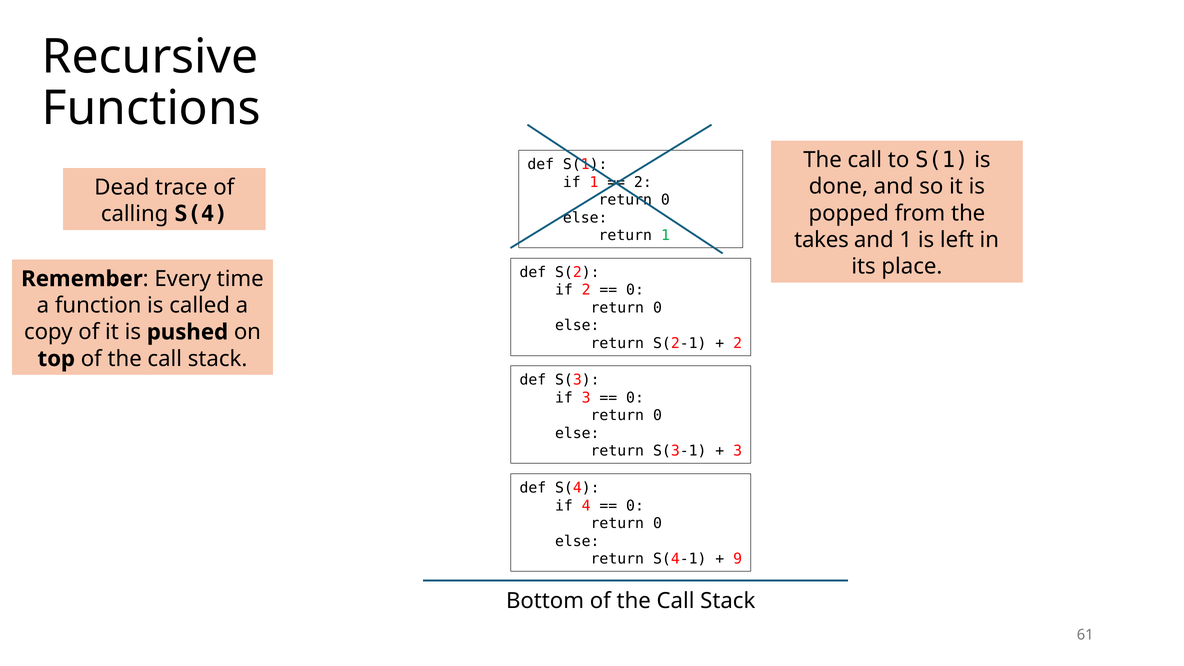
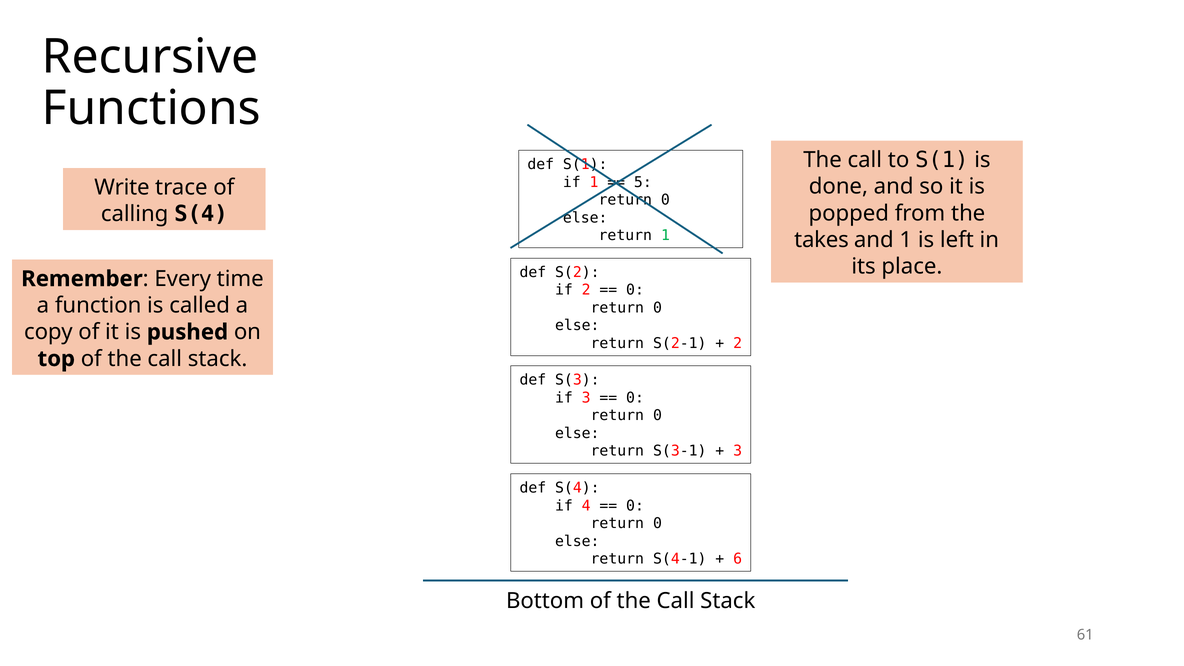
2 at (643, 182): 2 -> 5
Dead: Dead -> Write
9: 9 -> 6
